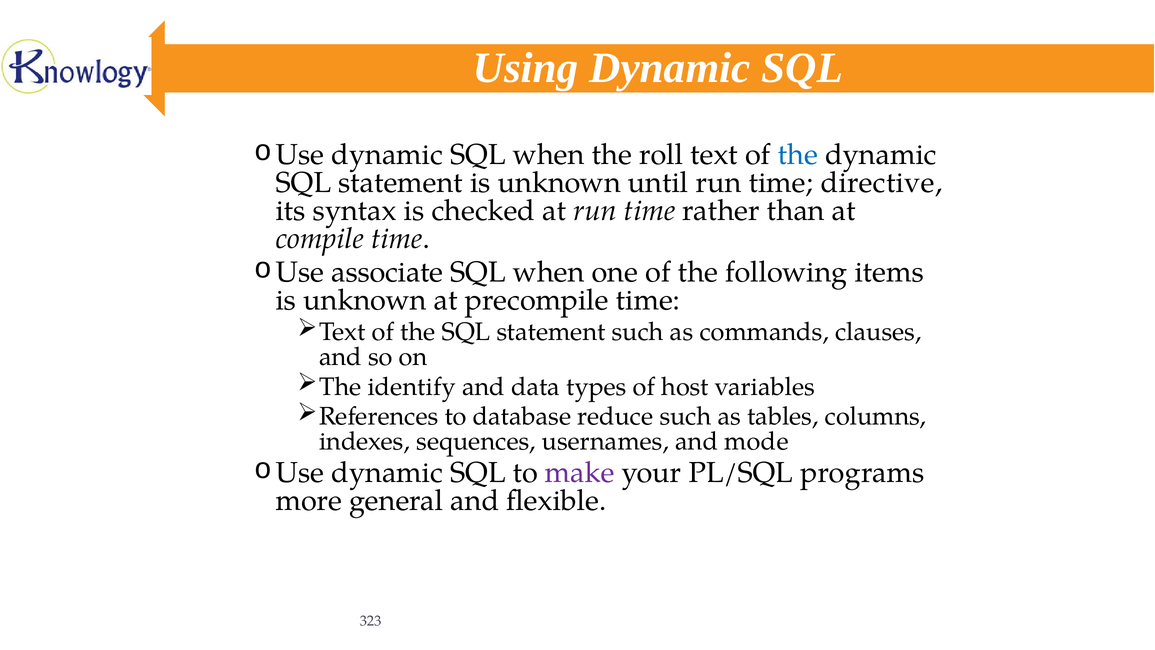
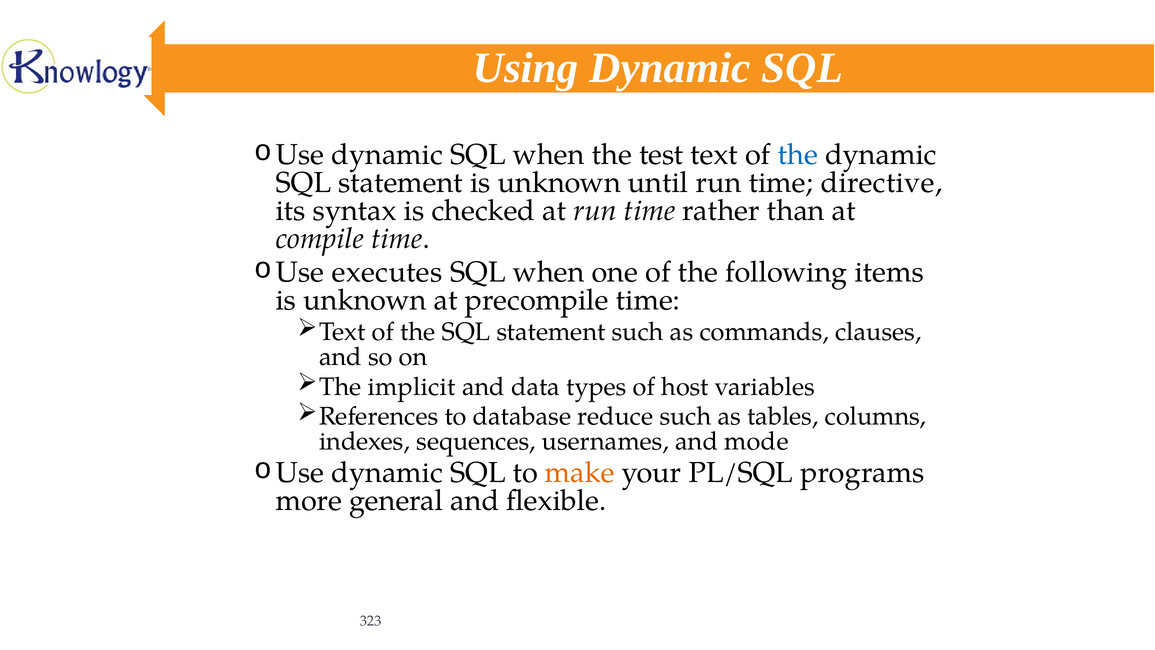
roll: roll -> test
associate: associate -> executes
identify: identify -> implicit
make colour: purple -> orange
